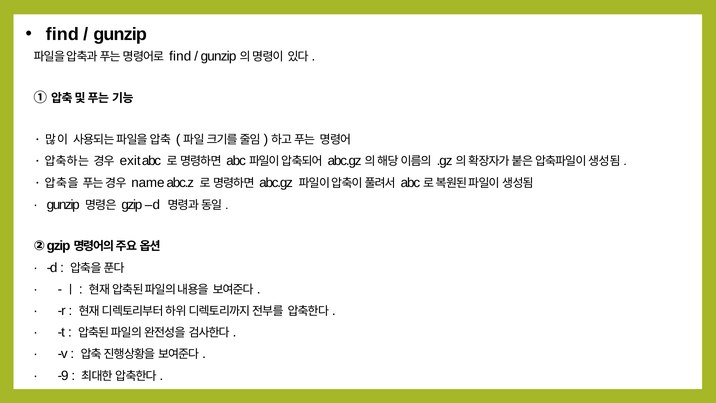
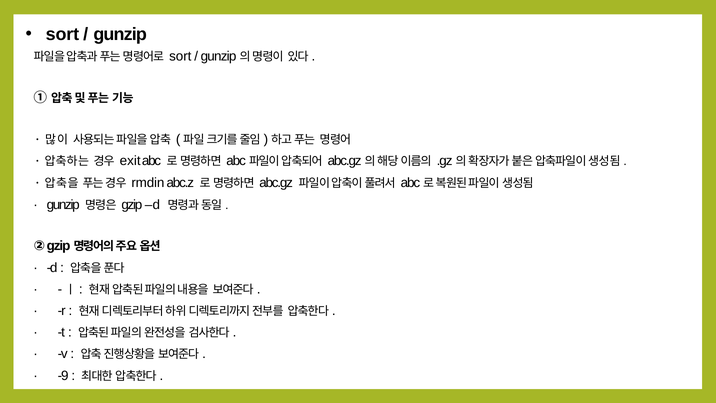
find at (62, 34): find -> sort
find at (180, 56): find -> sort
name: name -> rmdin
